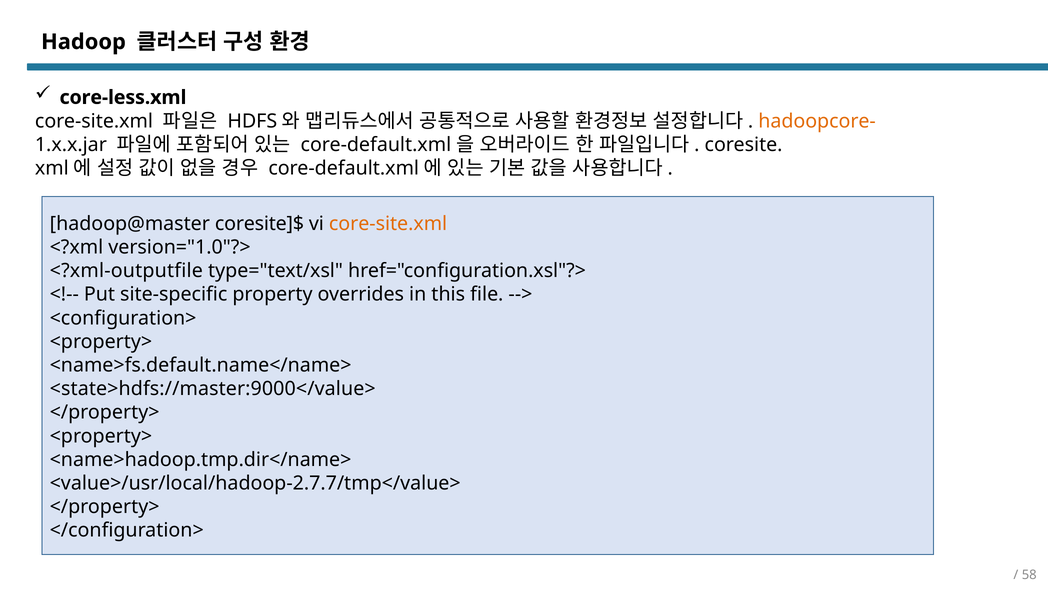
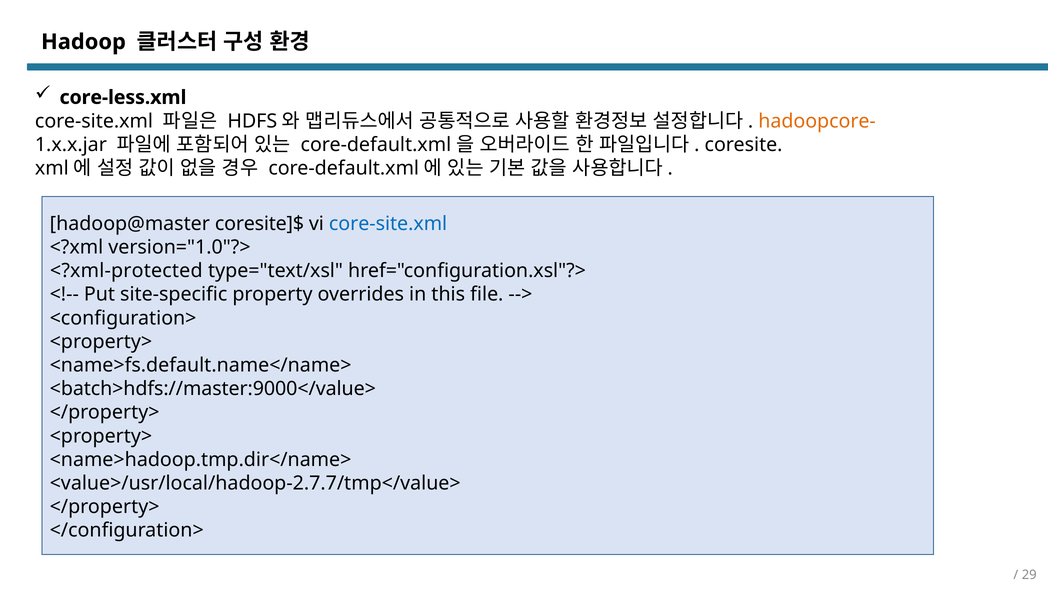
core-site.xml at (388, 223) colour: orange -> blue
<?xml-outputfile: <?xml-outputfile -> <?xml-protected
<state>hdfs://master:9000</value>: <state>hdfs://master:9000</value> -> <batch>hdfs://master:9000</value>
58: 58 -> 29
